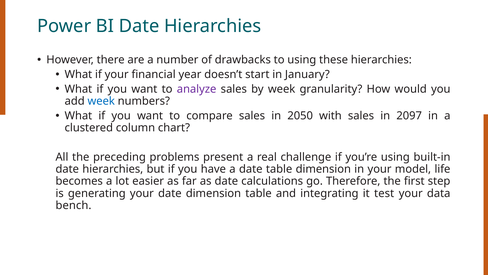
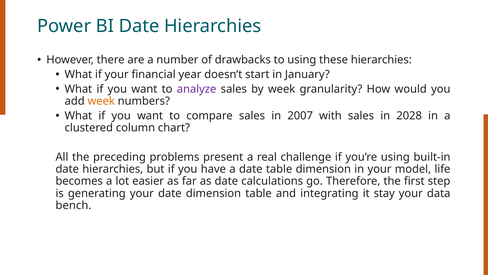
week at (101, 101) colour: blue -> orange
2050: 2050 -> 2007
2097: 2097 -> 2028
test: test -> stay
